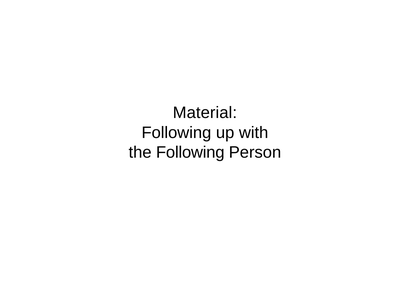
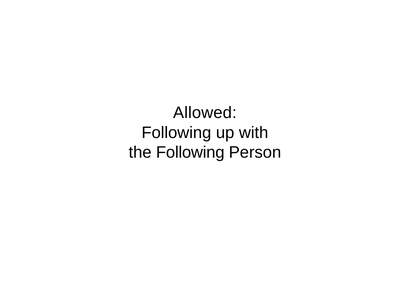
Material: Material -> Allowed
